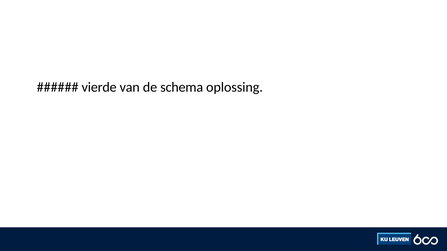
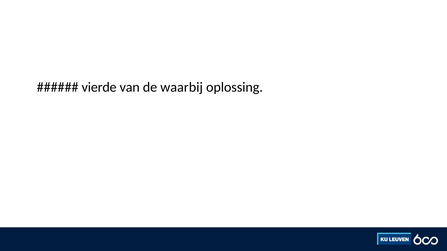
schema: schema -> waarbij
